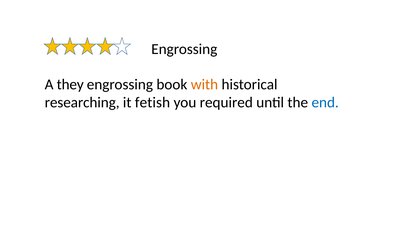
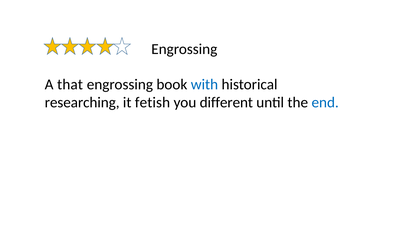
they: they -> that
with colour: orange -> blue
required: required -> different
